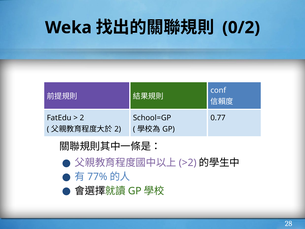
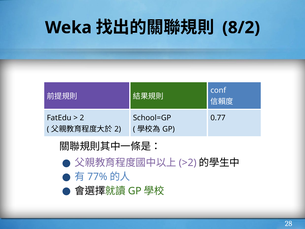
0/2: 0/2 -> 8/2
